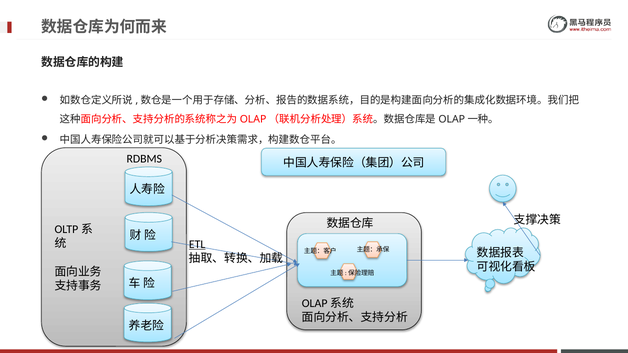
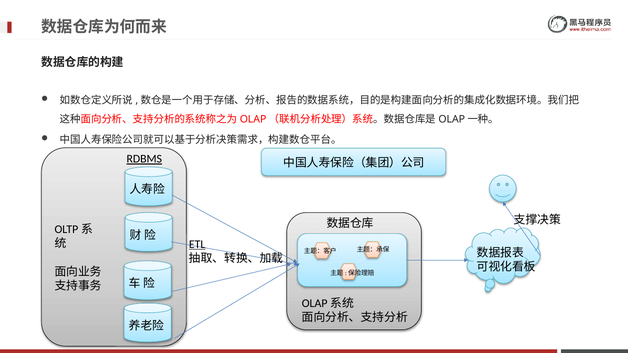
RDBMS underline: none -> present
